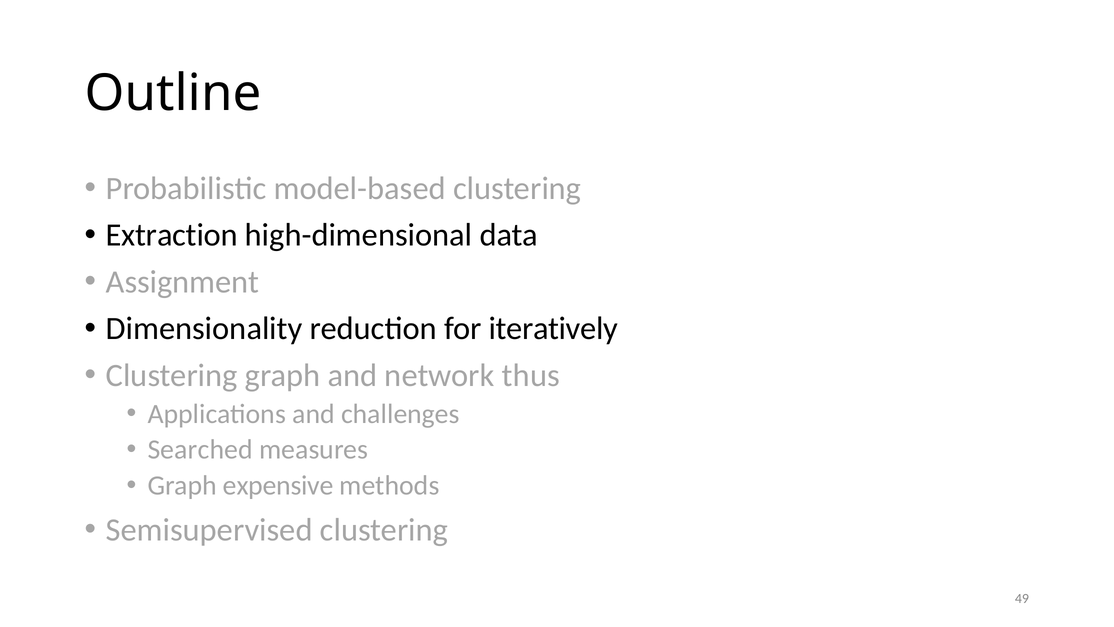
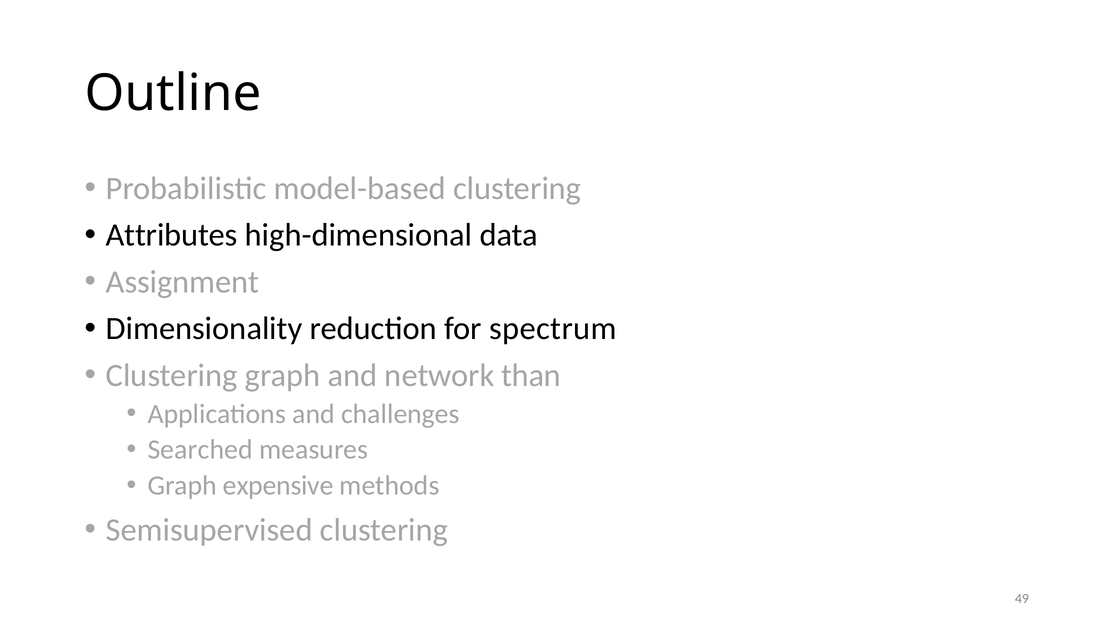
Extraction: Extraction -> Attributes
iteratively: iteratively -> spectrum
thus: thus -> than
